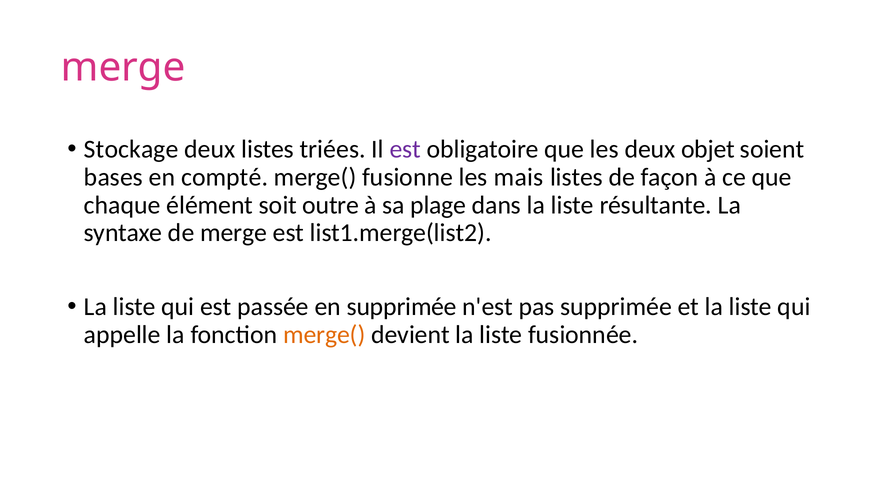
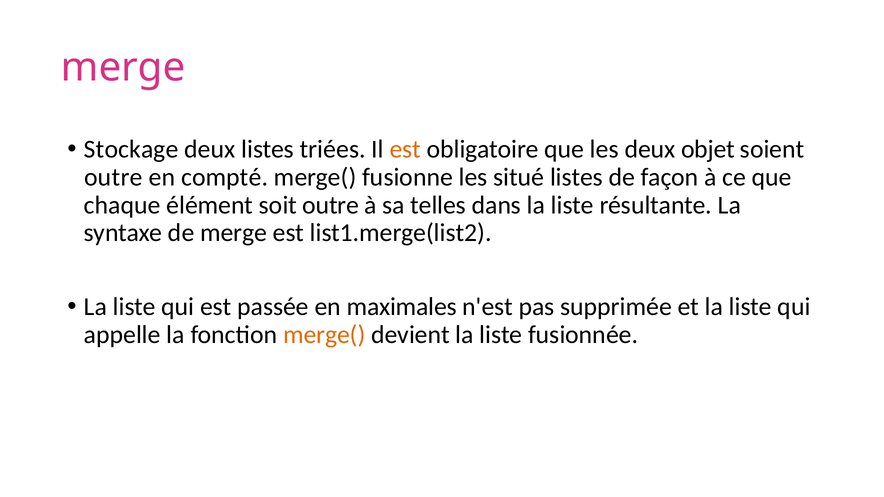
est at (405, 149) colour: purple -> orange
bases at (114, 177): bases -> outre
mais: mais -> situé
plage: plage -> telles
en supprimée: supprimée -> maximales
